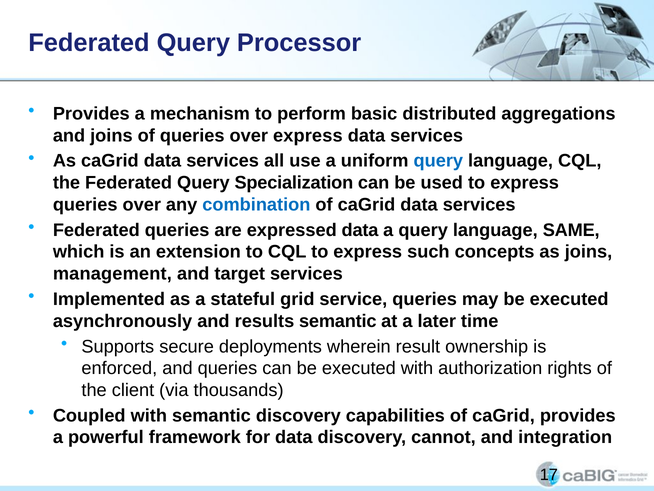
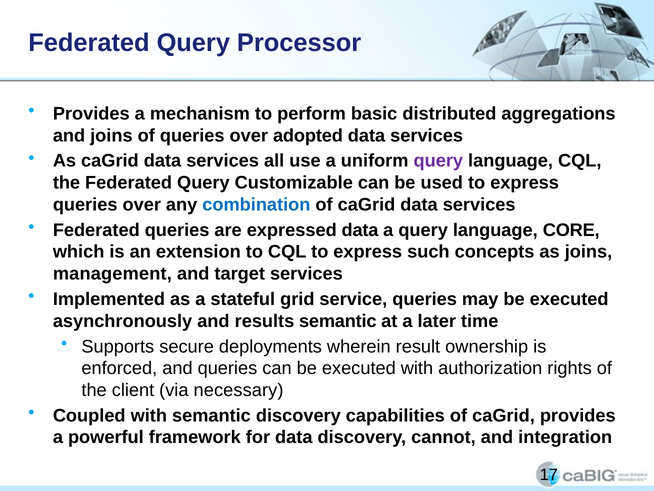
over express: express -> adopted
query at (438, 161) colour: blue -> purple
Specialization: Specialization -> Customizable
SAME: SAME -> CORE
thousands: thousands -> necessary
